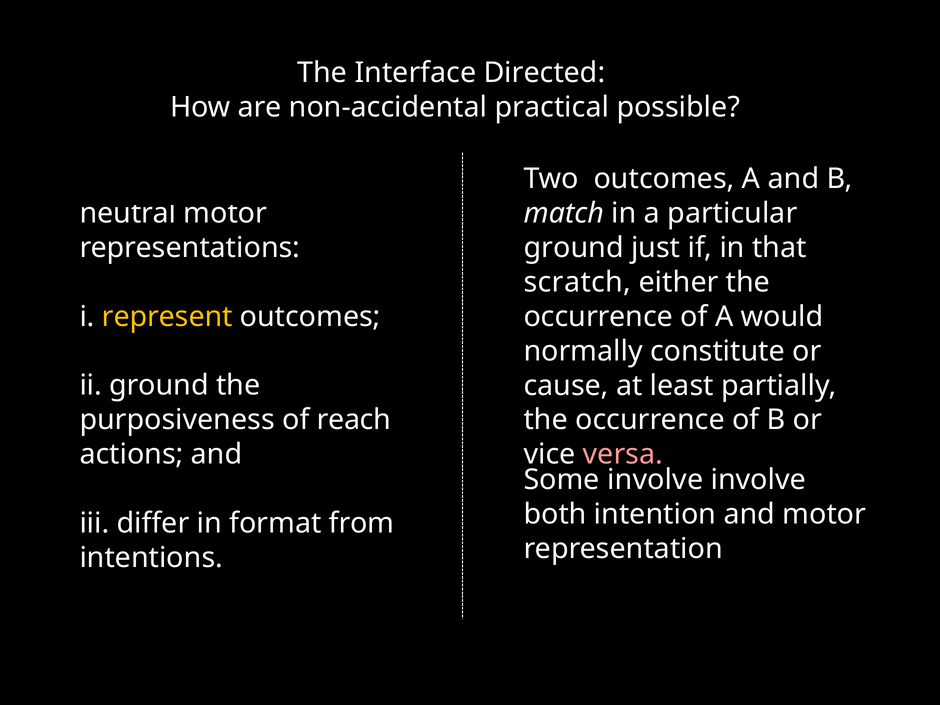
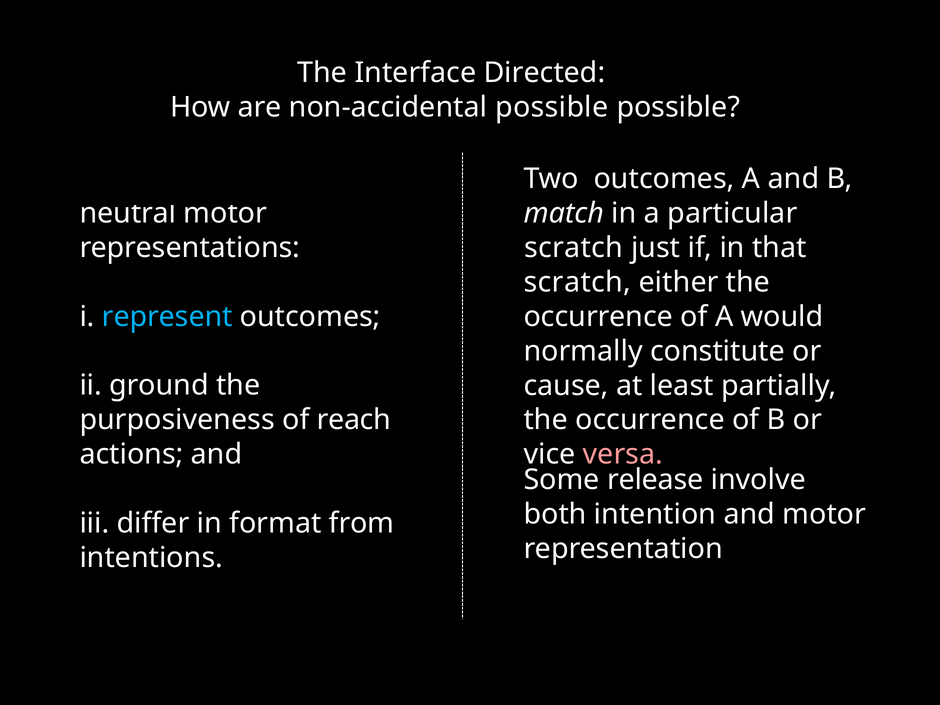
non-accidental practical: practical -> possible
ground at (574, 248): ground -> scratch
represent colour: yellow -> light blue
Some involve: involve -> release
